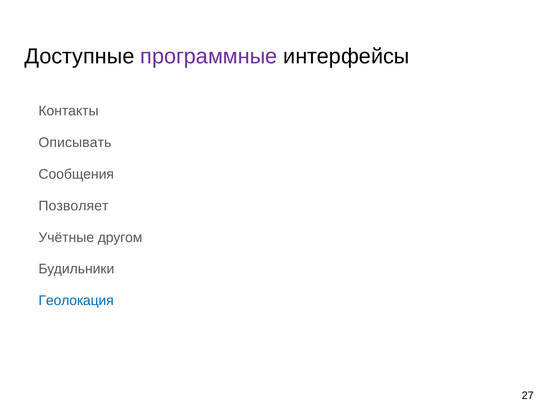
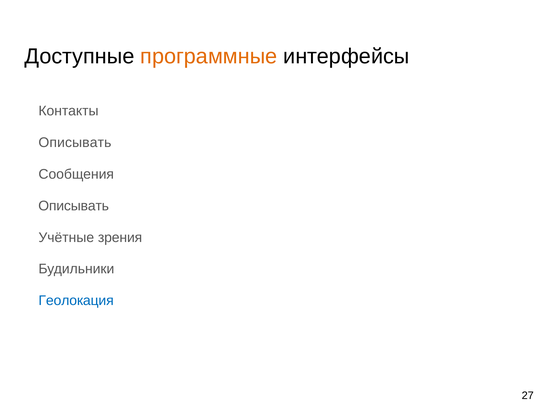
программные colour: purple -> orange
Позволяет at (73, 206): Позволяет -> Описывать
другом: другом -> зрения
